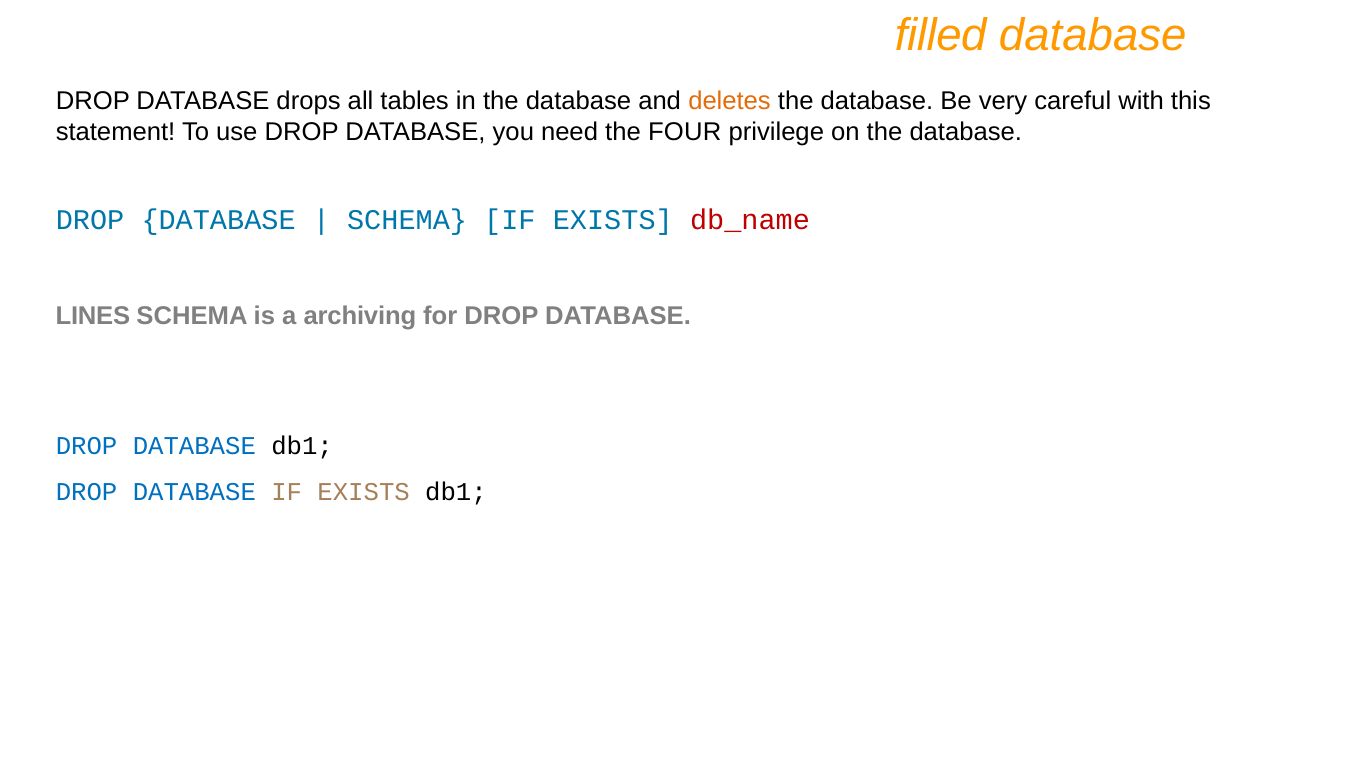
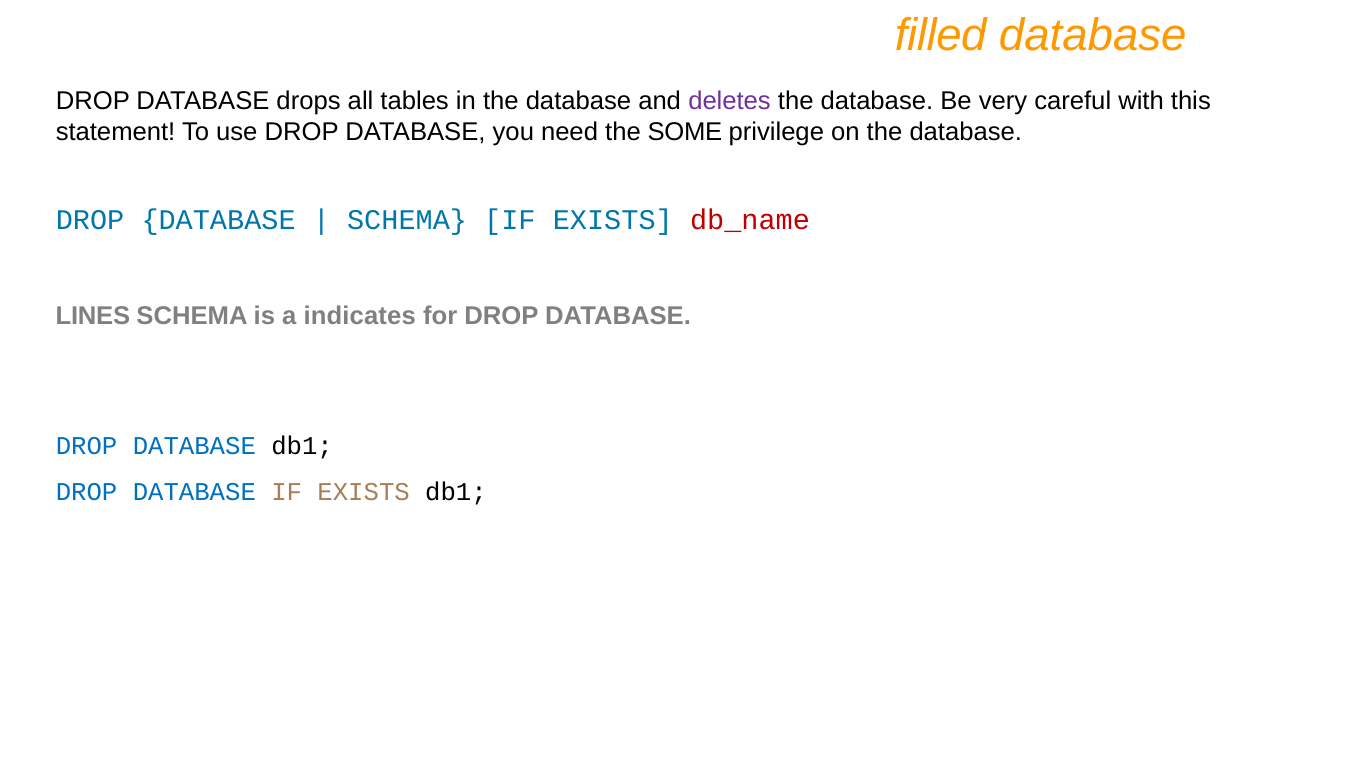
deletes colour: orange -> purple
FOUR: FOUR -> SOME
archiving: archiving -> indicates
